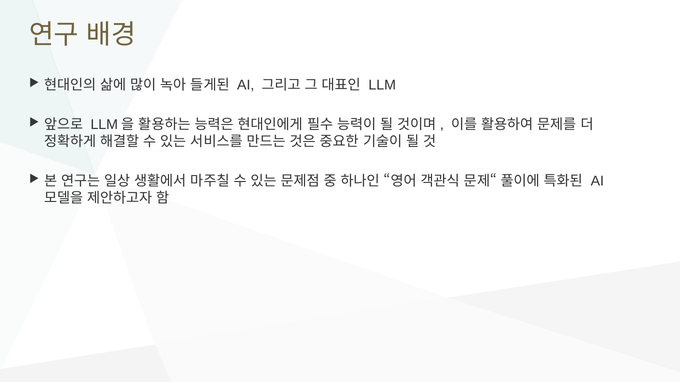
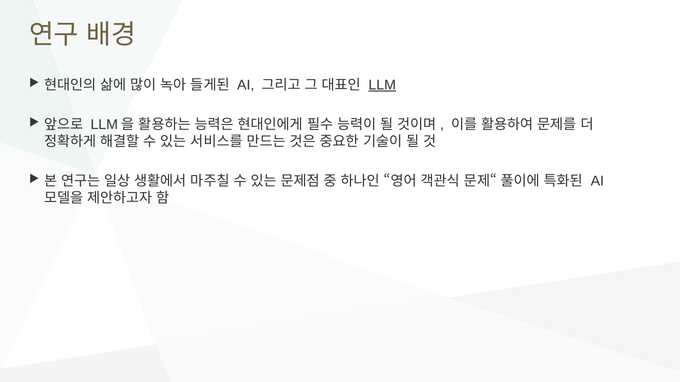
LLM underline: none -> present
